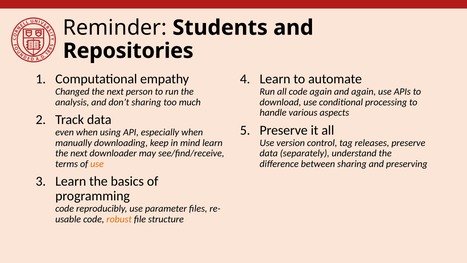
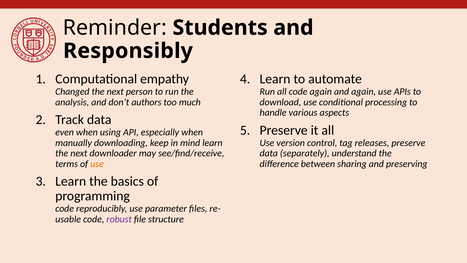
Repositories: Repositories -> Responsibly
don’t sharing: sharing -> authors
robust colour: orange -> purple
